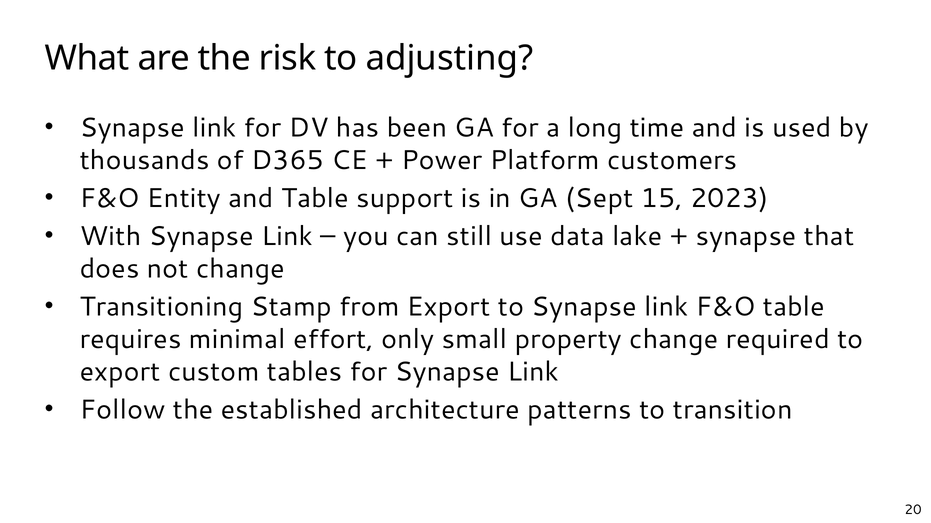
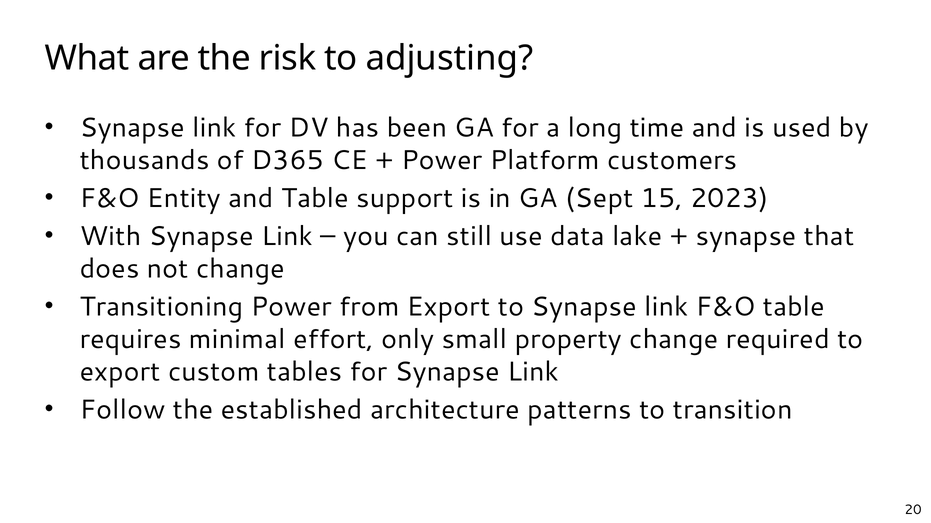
Transitioning Stamp: Stamp -> Power
